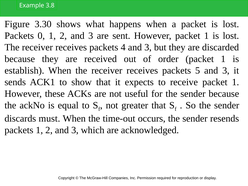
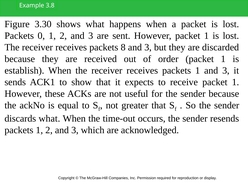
4: 4 -> 8
receives packets 5: 5 -> 1
discards must: must -> what
